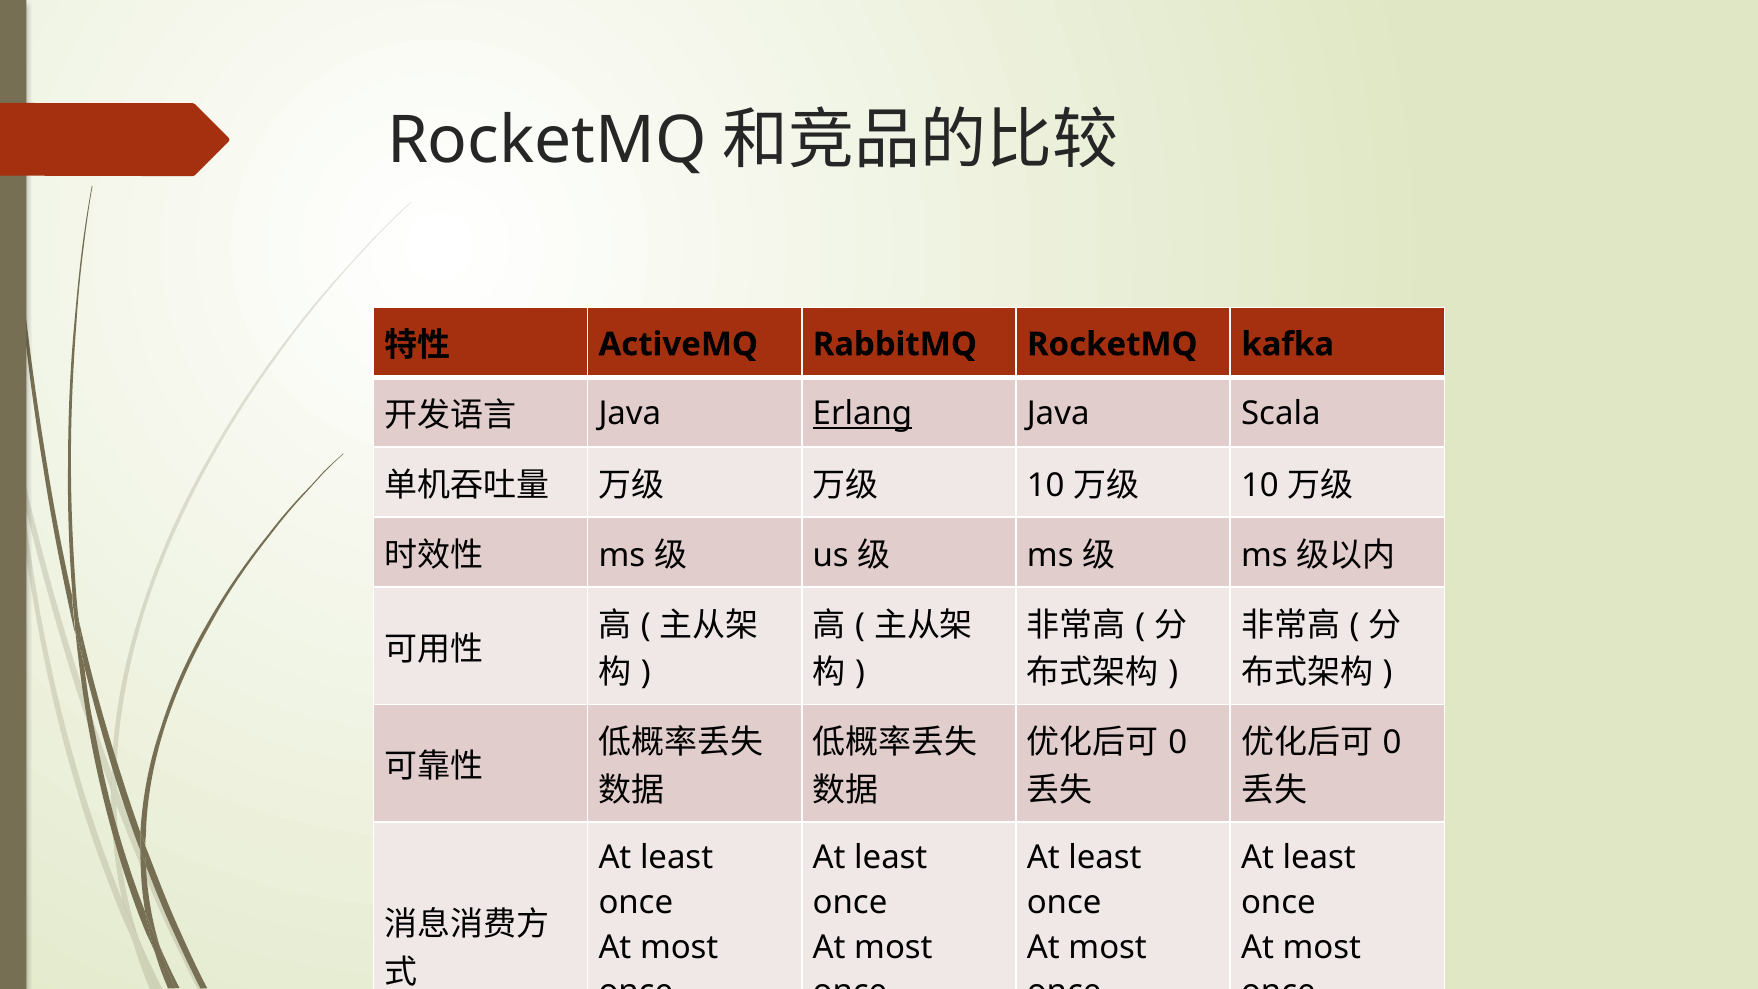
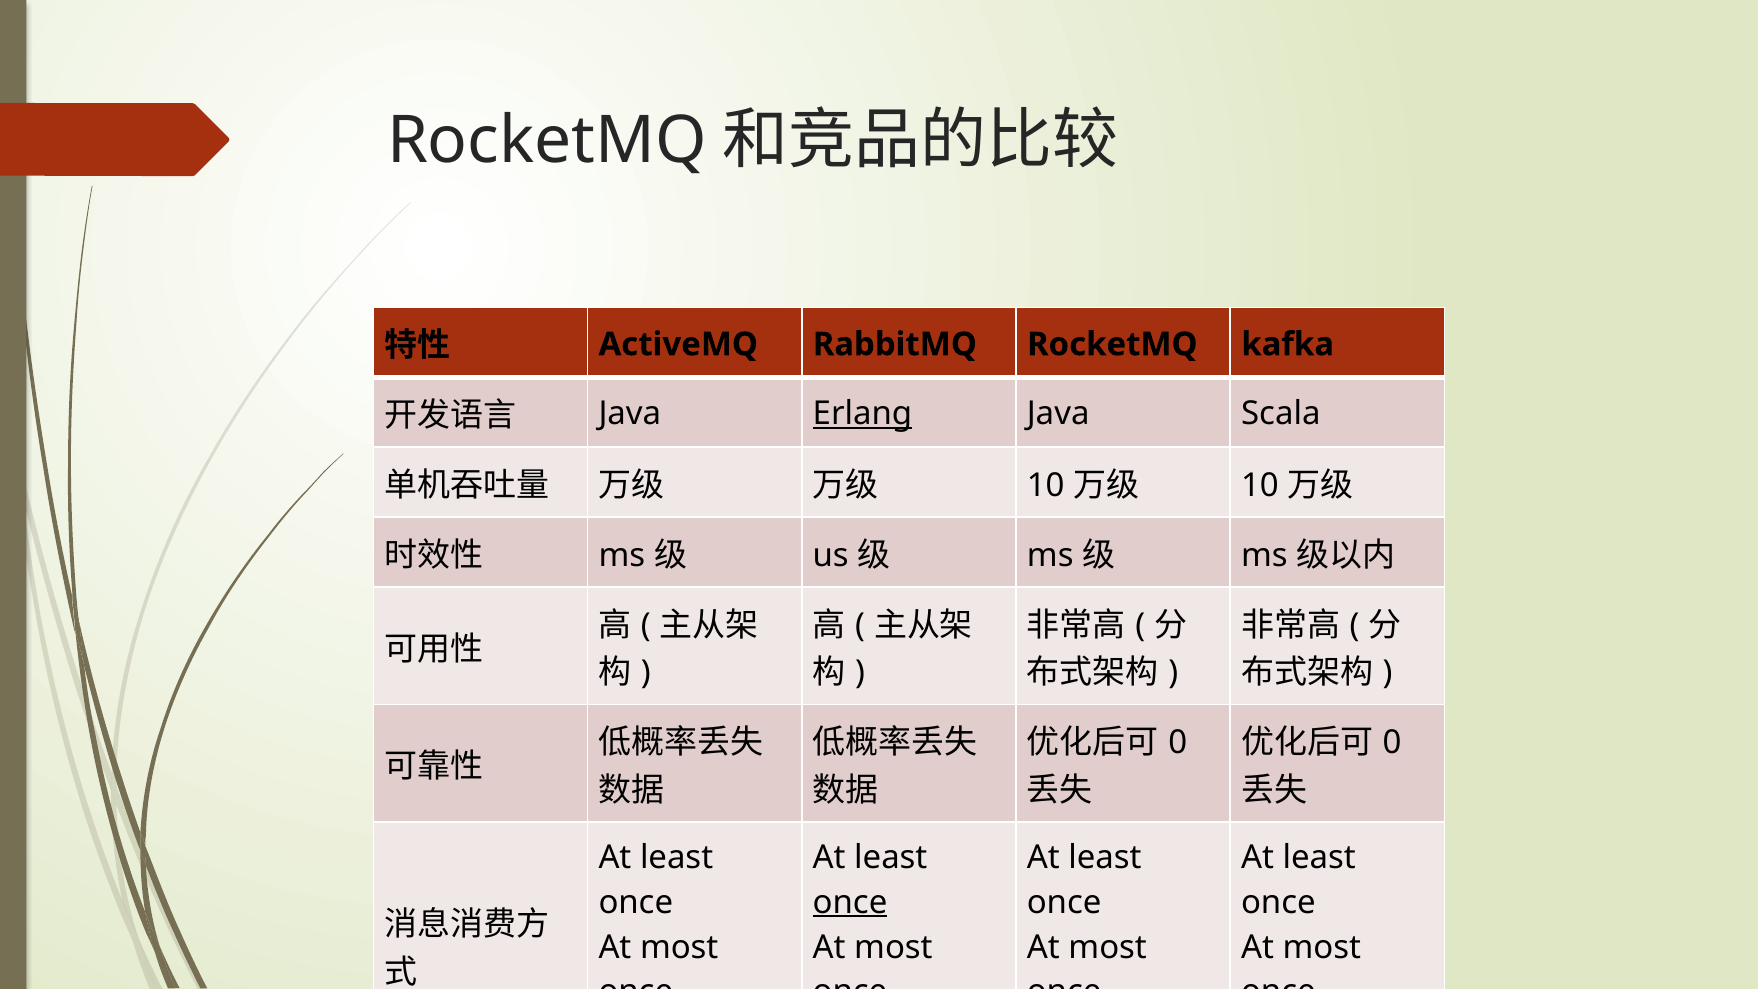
once at (850, 902) underline: none -> present
